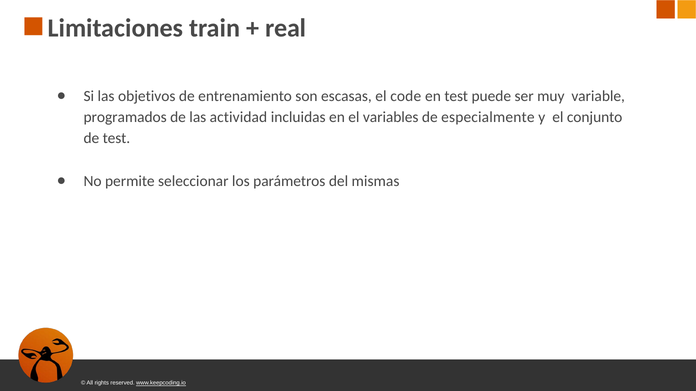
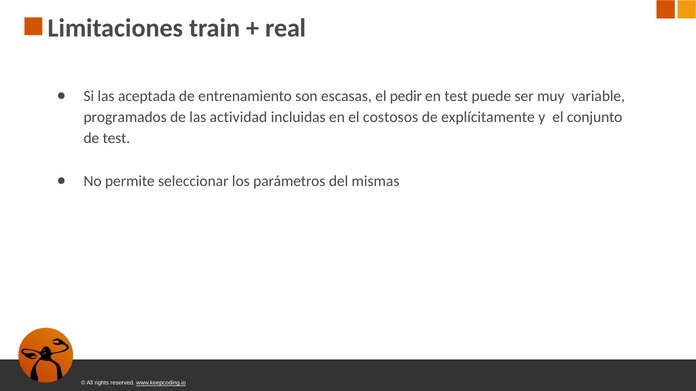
objetivos: objetivos -> aceptada
code: code -> pedir
variables: variables -> costosos
especialmente: especialmente -> explícitamente
